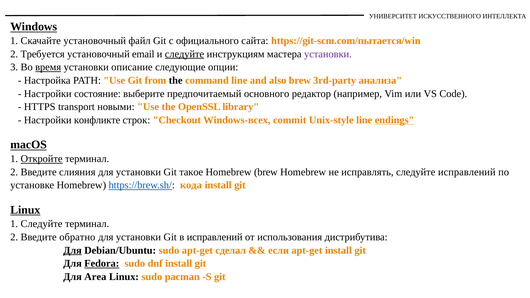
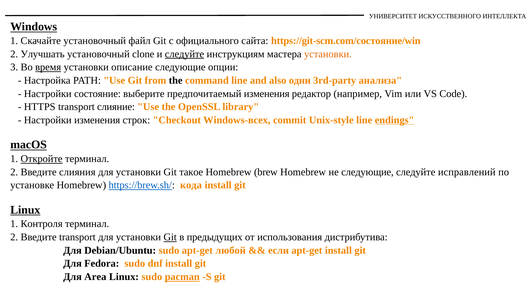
https://git-scm.com/пытается/win: https://git-scm.com/пытается/win -> https://git-scm.com/состояние/win
Требуется: Требуется -> Улучшать
email: email -> clone
установки at (328, 54) colour: purple -> orange
also brew: brew -> одни
предпочитаемый основного: основного -> изменения
новыми: новыми -> слияние
Настройки конфликте: конфликте -> изменения
не исправлять: исправлять -> следующие
1 Следуйте: Следуйте -> Контроля
Введите обратно: обратно -> transport
Git at (170, 237) underline: none -> present
в исправлений: исправлений -> предыдущих
Для at (73, 250) underline: present -> none
сделал: сделал -> любой
Fedora underline: present -> none
pacman underline: none -> present
